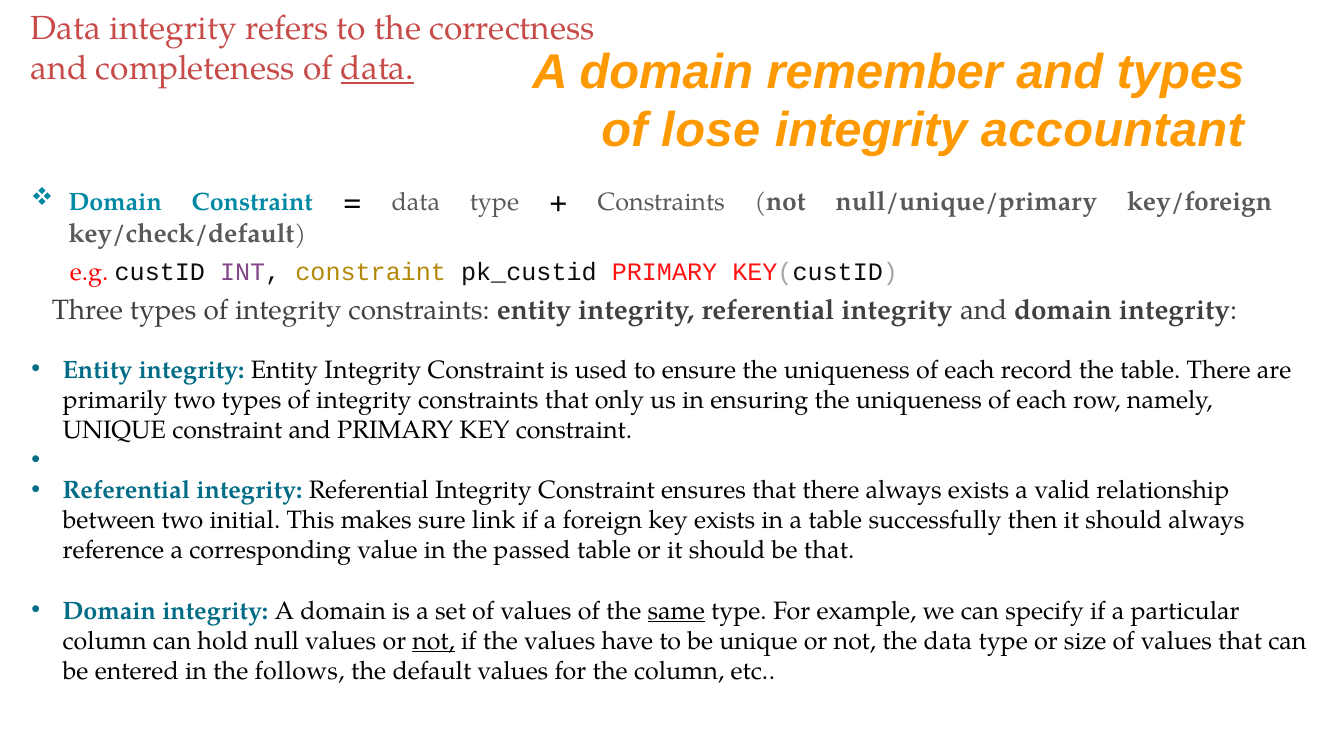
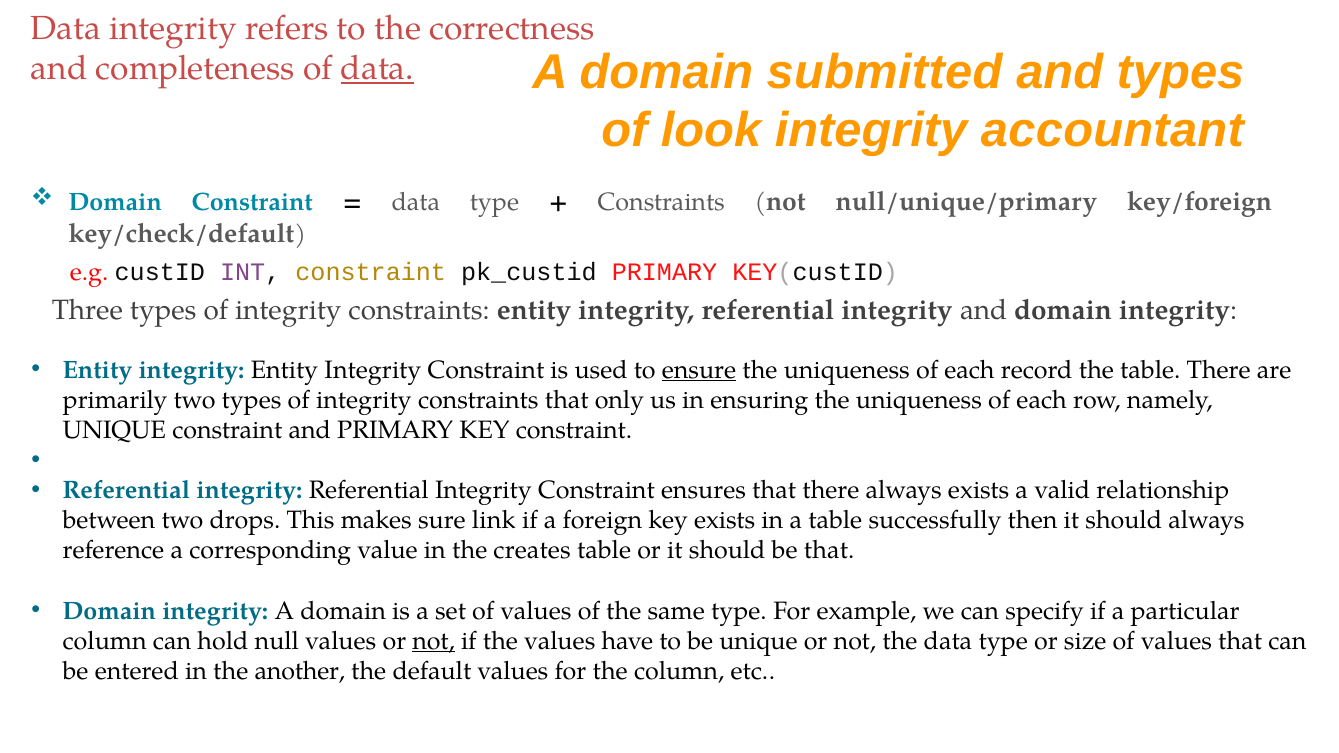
remember: remember -> submitted
lose: lose -> look
ensure underline: none -> present
initial: initial -> drops
passed: passed -> creates
same underline: present -> none
follows: follows -> another
